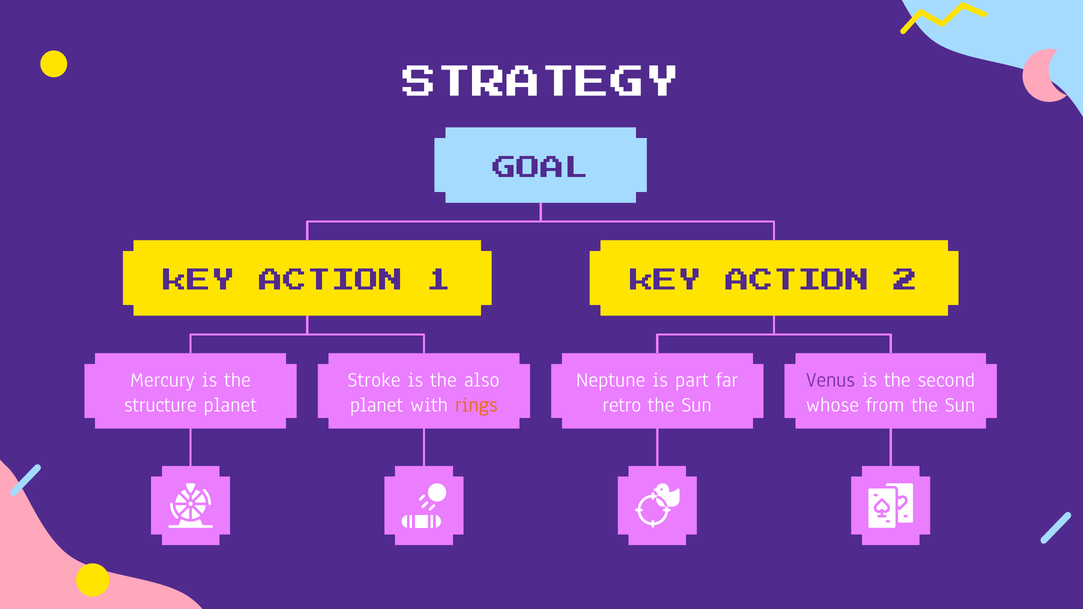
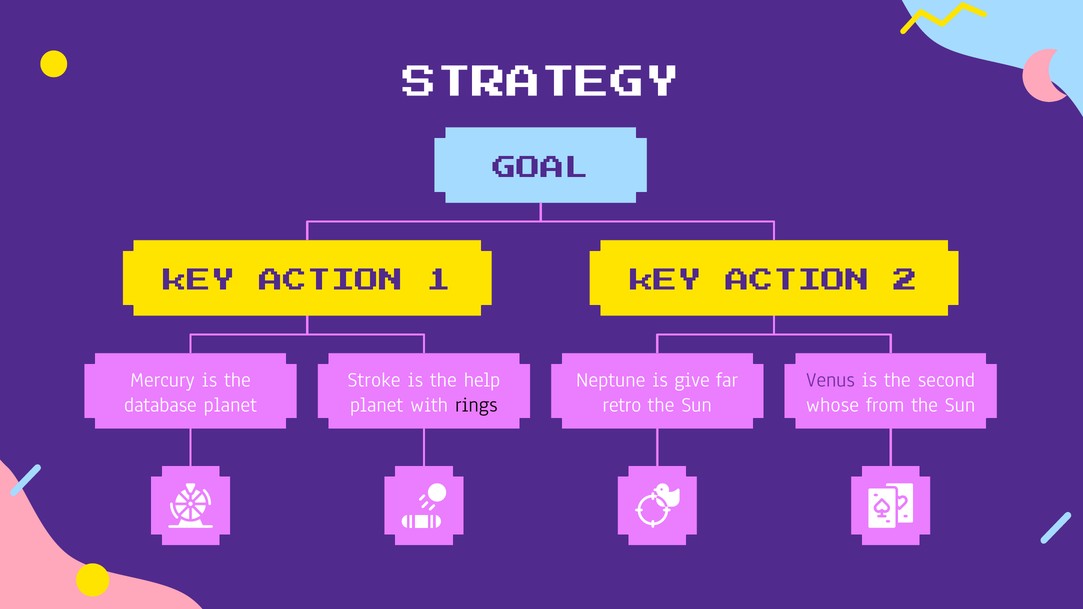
also: also -> help
part: part -> give
structure: structure -> database
rings colour: orange -> black
